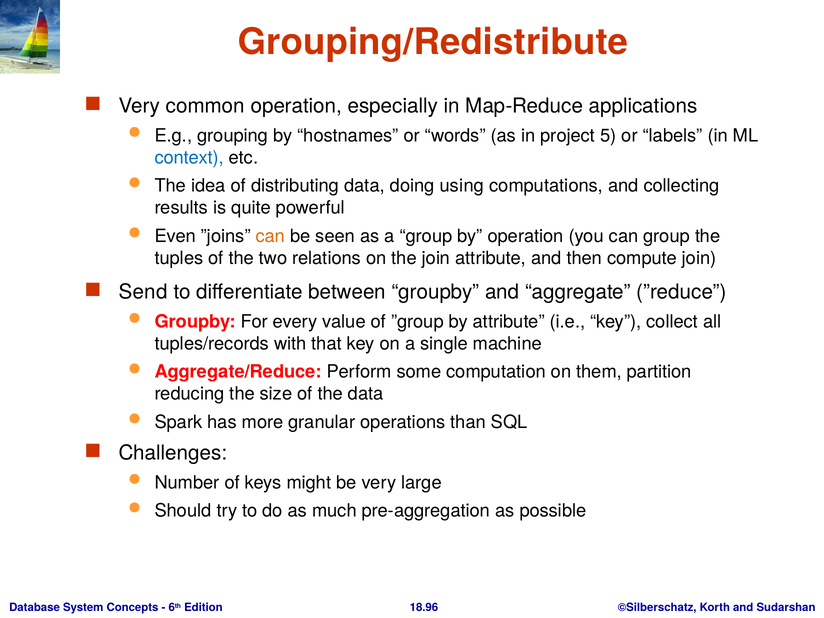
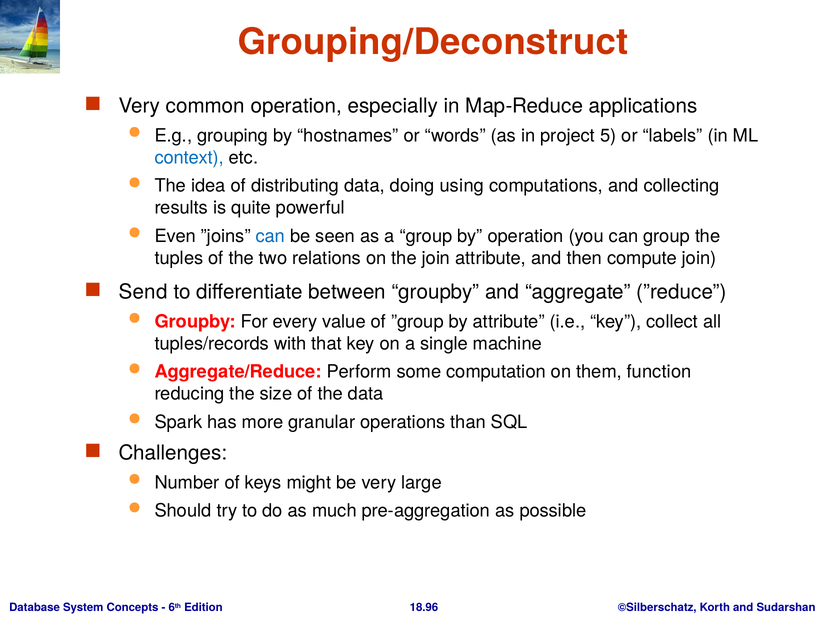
Grouping/Redistribute: Grouping/Redistribute -> Grouping/Deconstruct
can at (270, 236) colour: orange -> blue
partition: partition -> function
